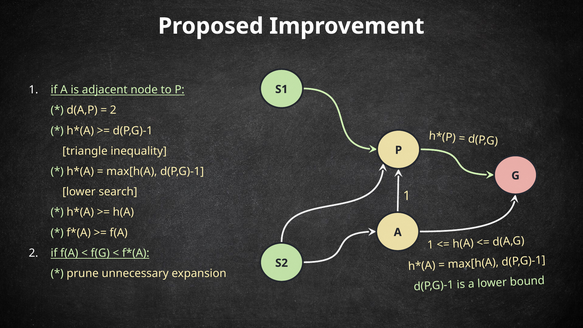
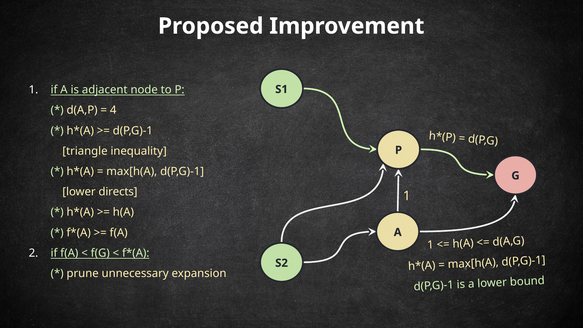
2 at (113, 110): 2 -> 4
search: search -> directs
